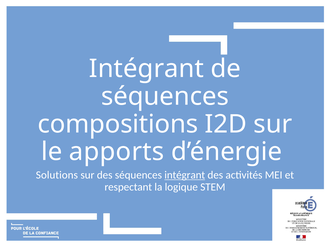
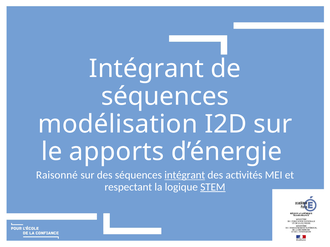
compositions: compositions -> modélisation
Solutions: Solutions -> Raisonné
STEM underline: none -> present
